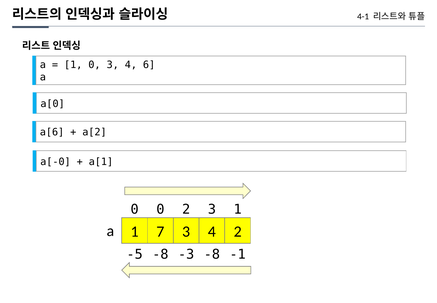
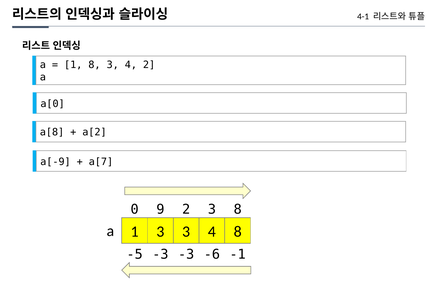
1 0: 0 -> 8
4 6: 6 -> 2
a[6: a[6 -> a[8
a[-0: a[-0 -> a[-9
a[1: a[1 -> a[7
0 0: 0 -> 9
3 1: 1 -> 8
1 7: 7 -> 3
4 2: 2 -> 8
-5 -8: -8 -> -3
-3 -8: -8 -> -6
